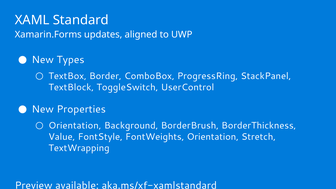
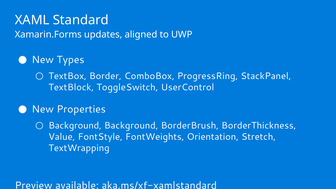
Orientation at (75, 126): Orientation -> Background
